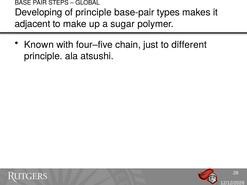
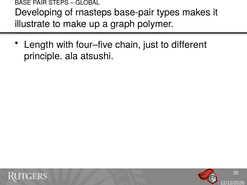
of principle: principle -> rnasteps
adjacent: adjacent -> illustrate
sugar: sugar -> graph
Known: Known -> Length
